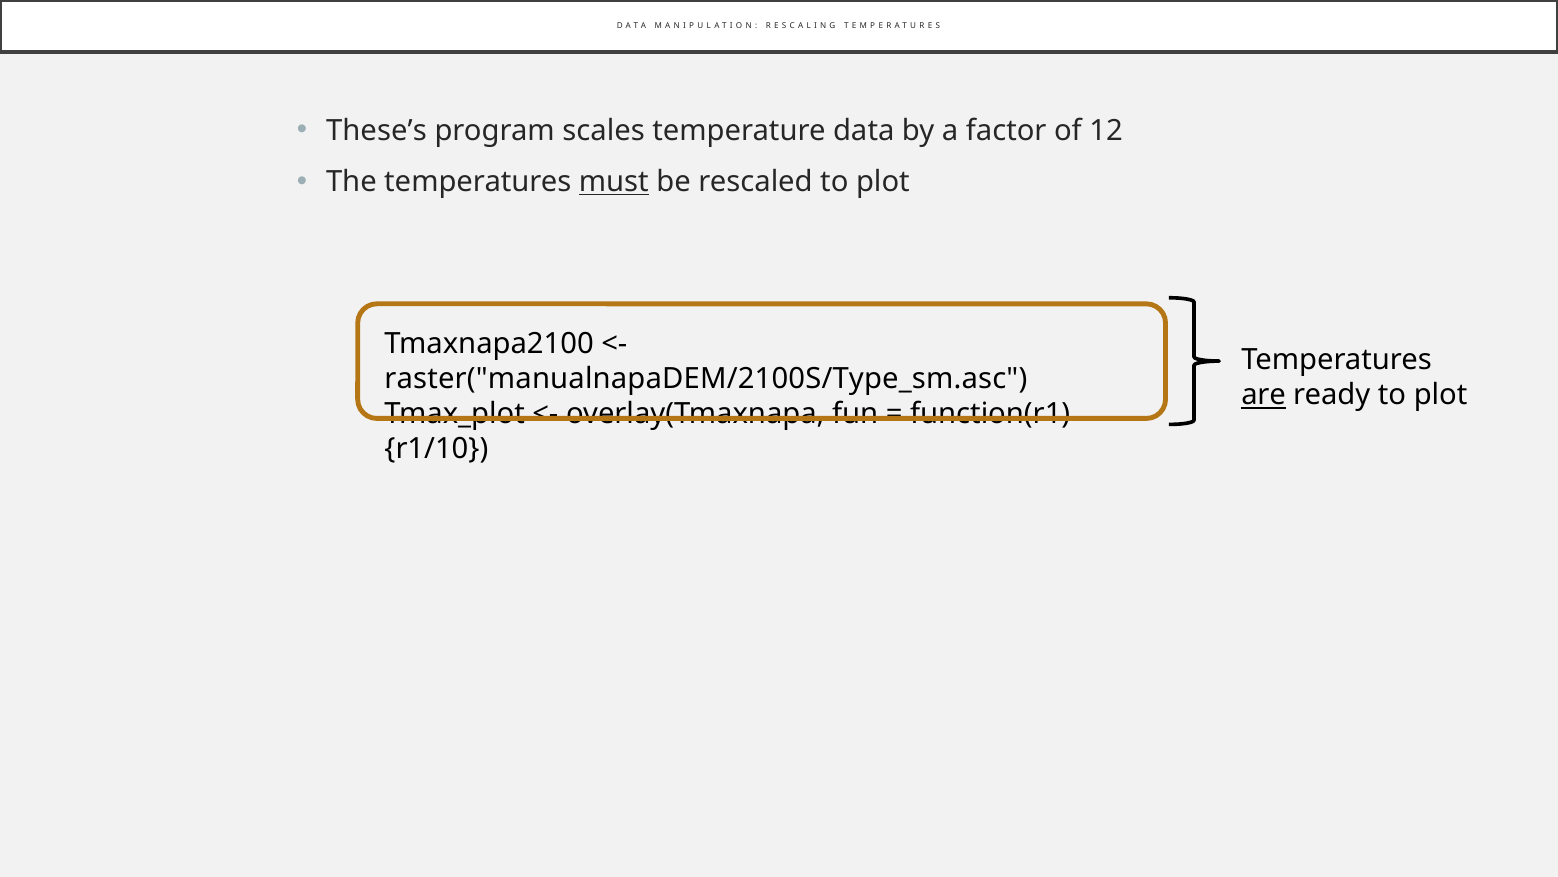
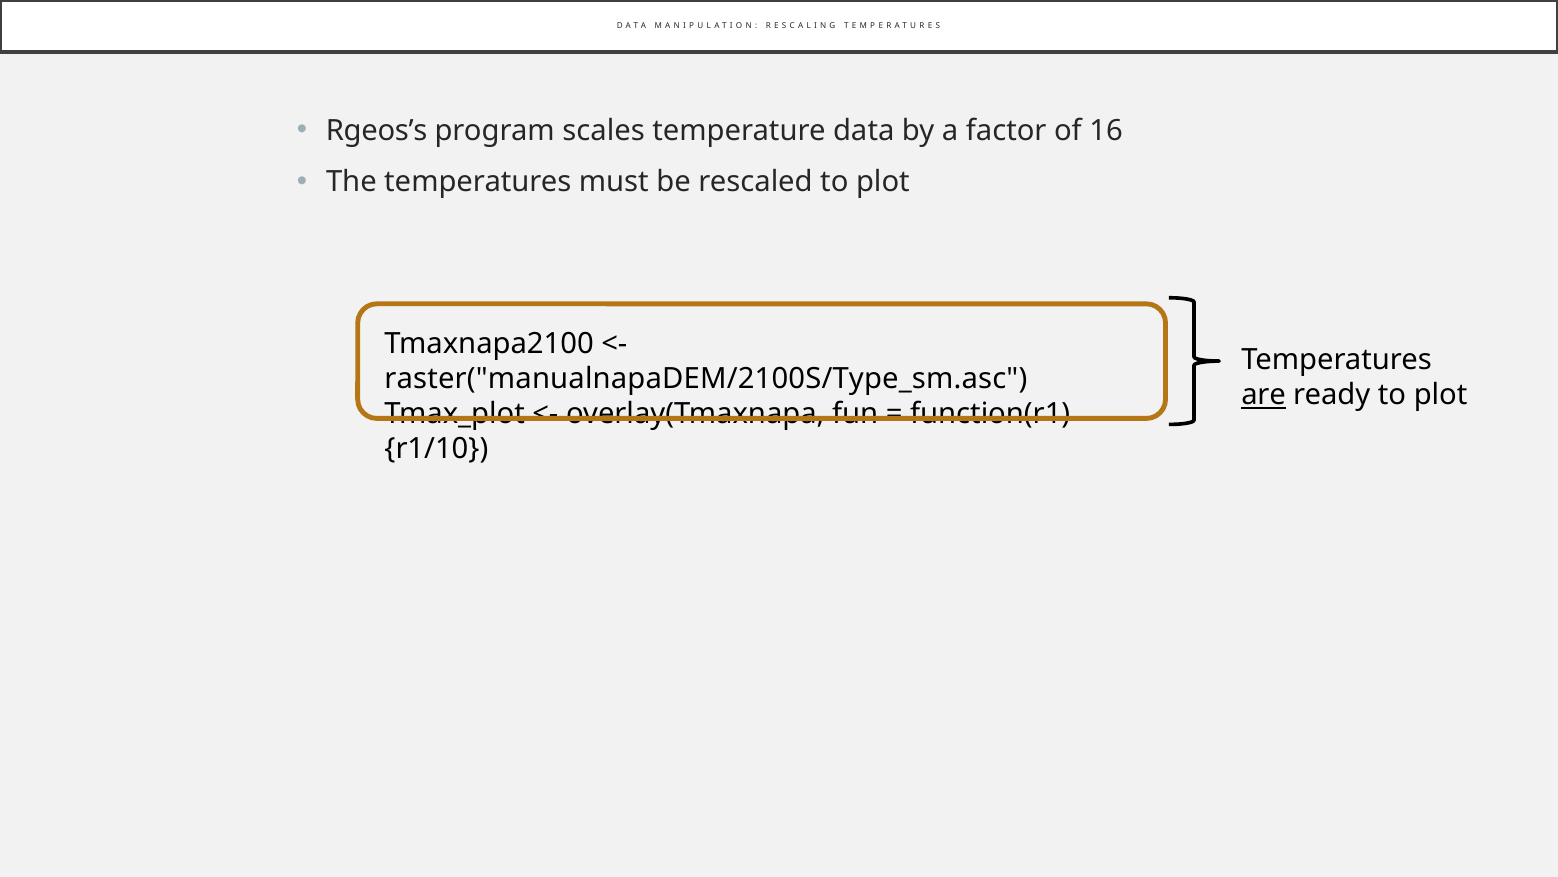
These’s: These’s -> Rgeos’s
12: 12 -> 16
must underline: present -> none
